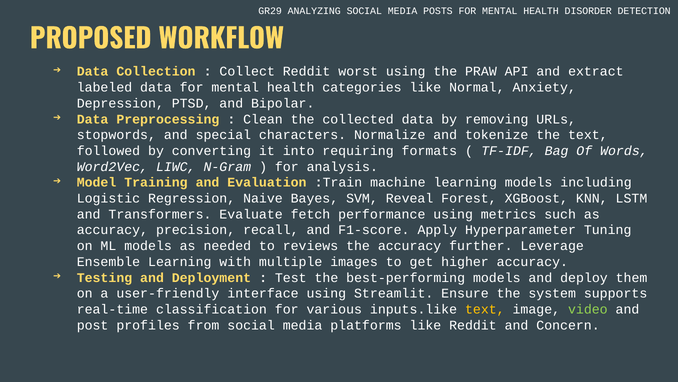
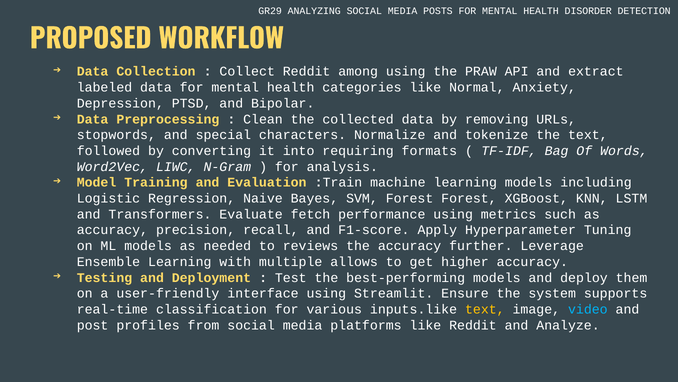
worst: worst -> among
SVM Reveal: Reveal -> Forest
images: images -> allows
video colour: light green -> light blue
Concern: Concern -> Analyze
